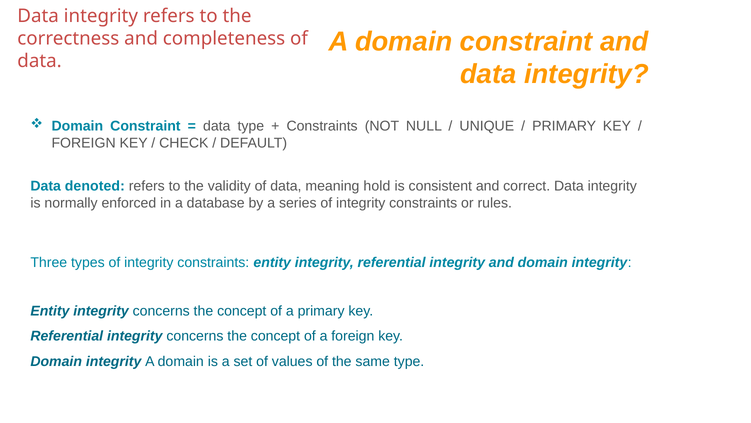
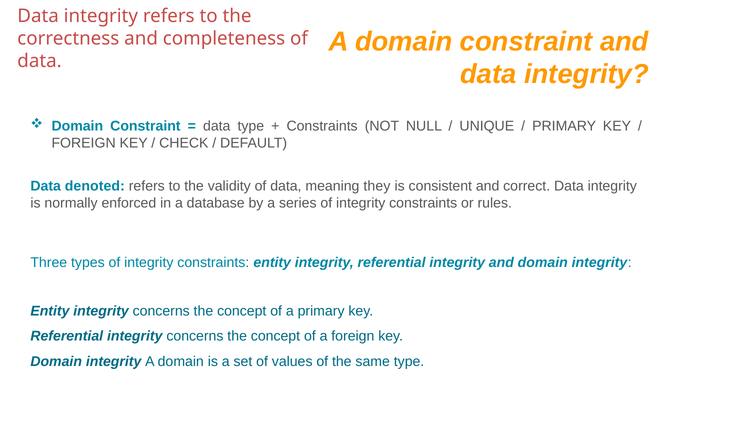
hold: hold -> they
